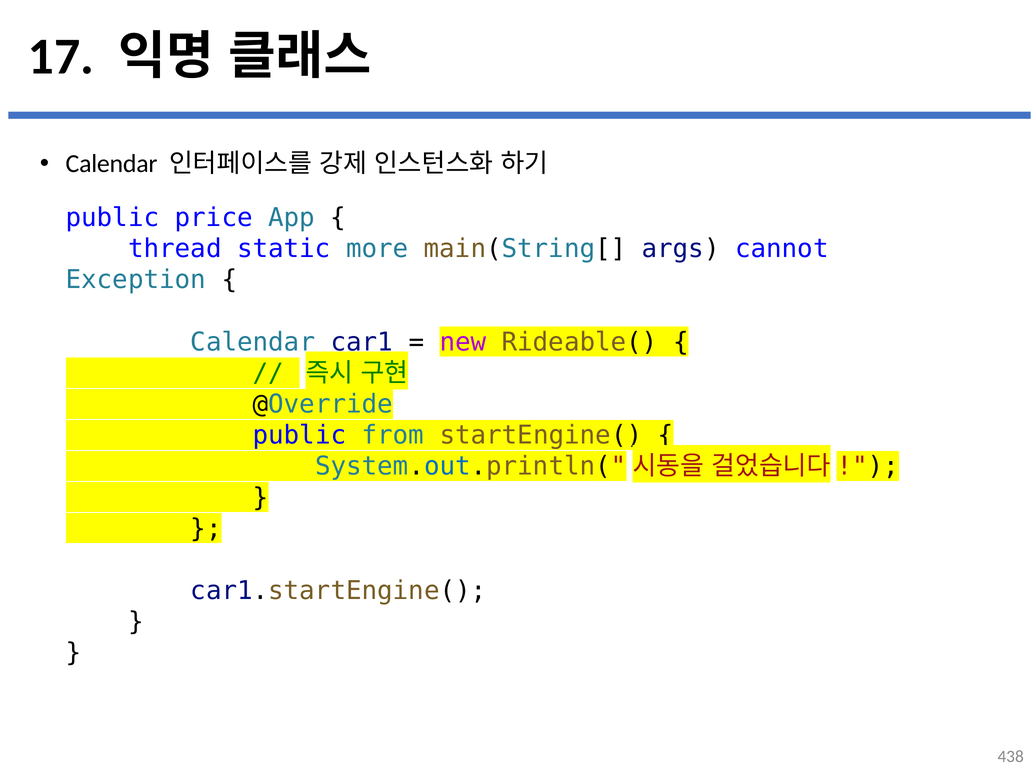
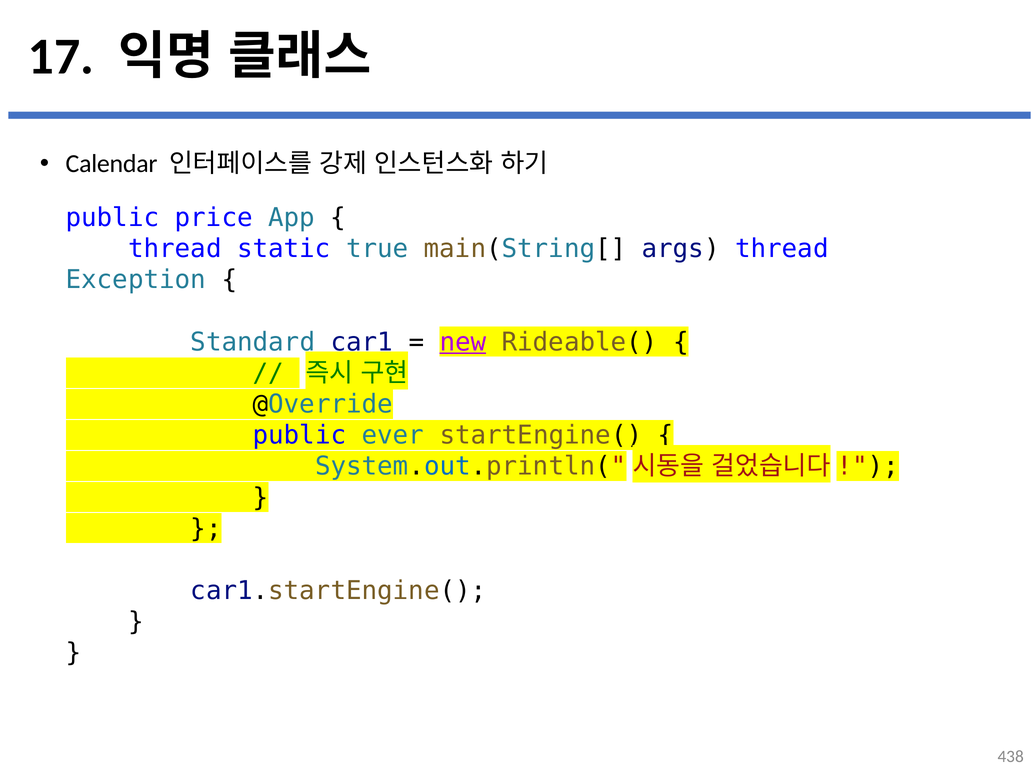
more: more -> true
args cannot: cannot -> thread
Calendar at (253, 342): Calendar -> Standard
new underline: none -> present
from: from -> ever
